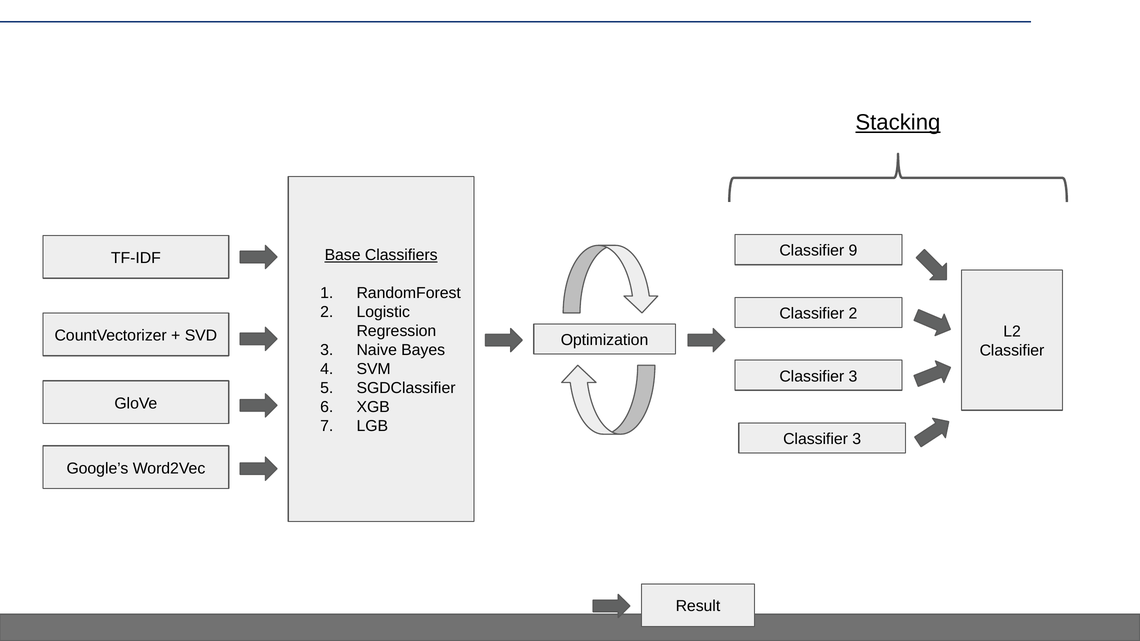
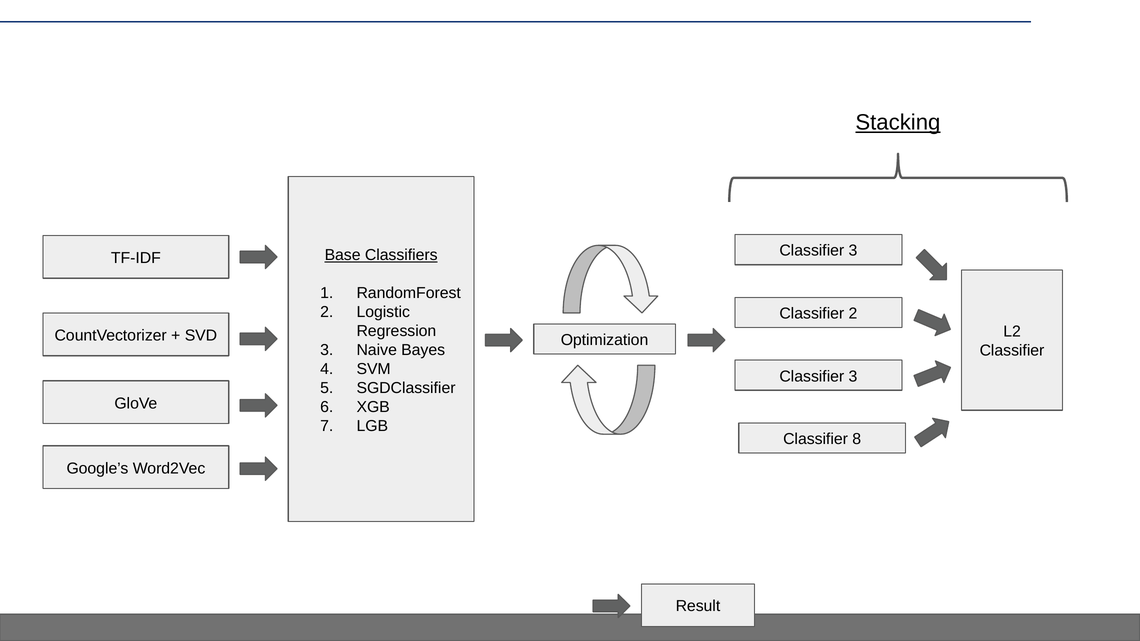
9 at (853, 251): 9 -> 3
3 at (857, 439): 3 -> 8
